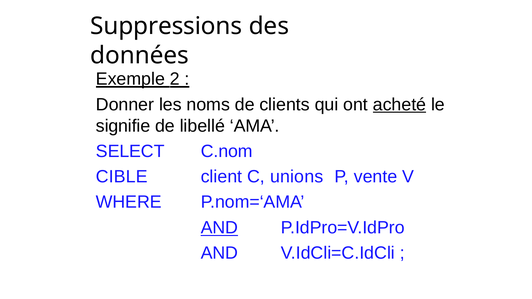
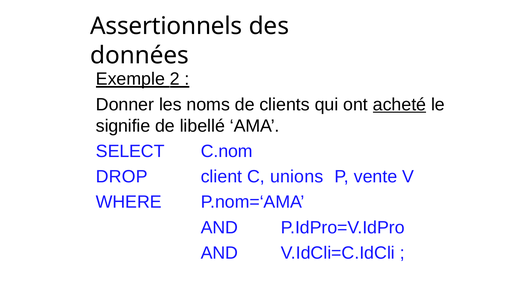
Suppressions: Suppressions -> Assertionnels
CIBLE: CIBLE -> DROP
AND at (219, 228) underline: present -> none
